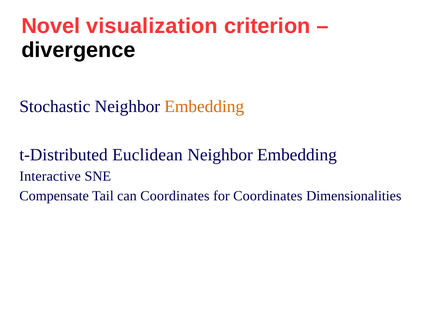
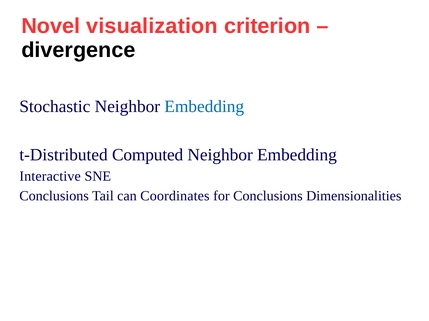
Embedding at (204, 107) colour: orange -> blue
Euclidean: Euclidean -> Computed
Compensate at (54, 196): Compensate -> Conclusions
for Coordinates: Coordinates -> Conclusions
